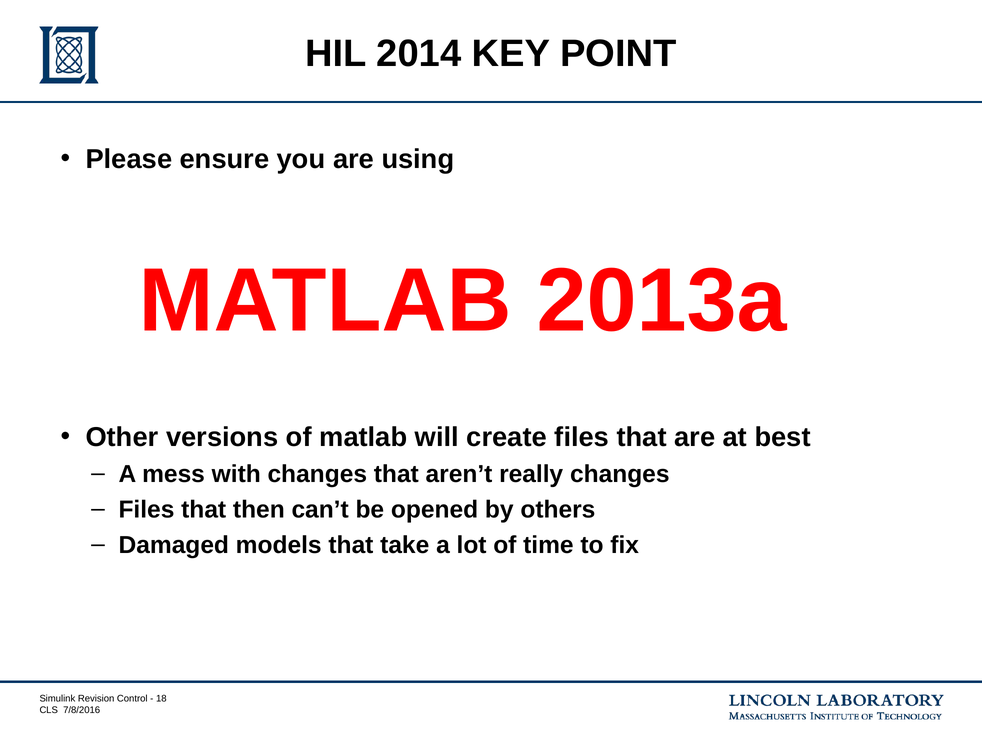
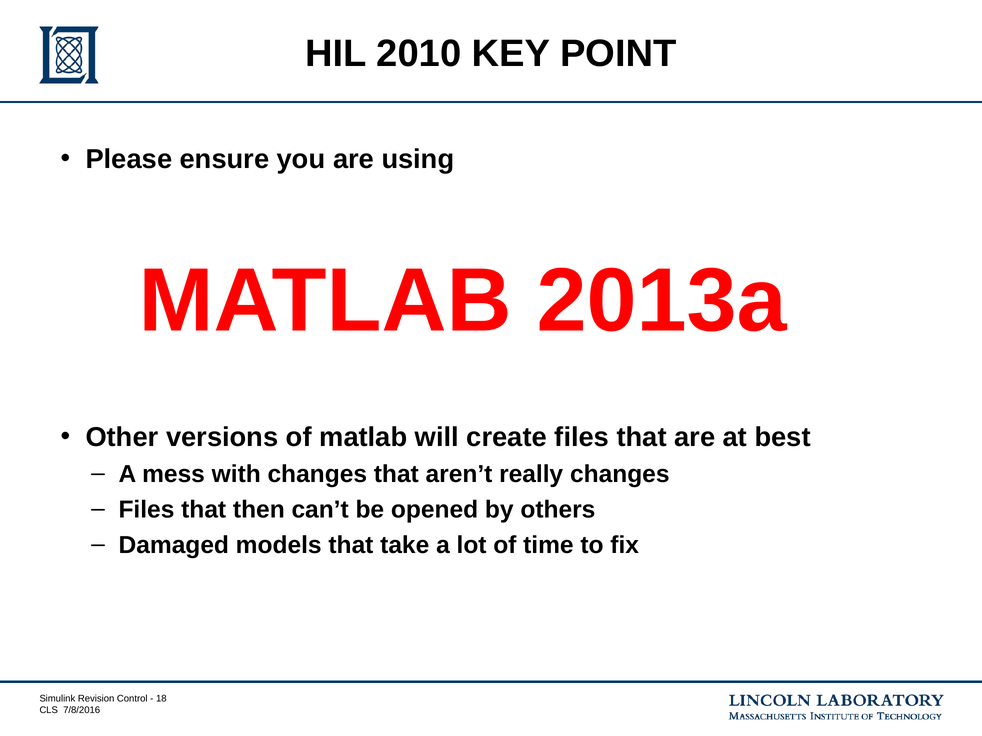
2014: 2014 -> 2010
